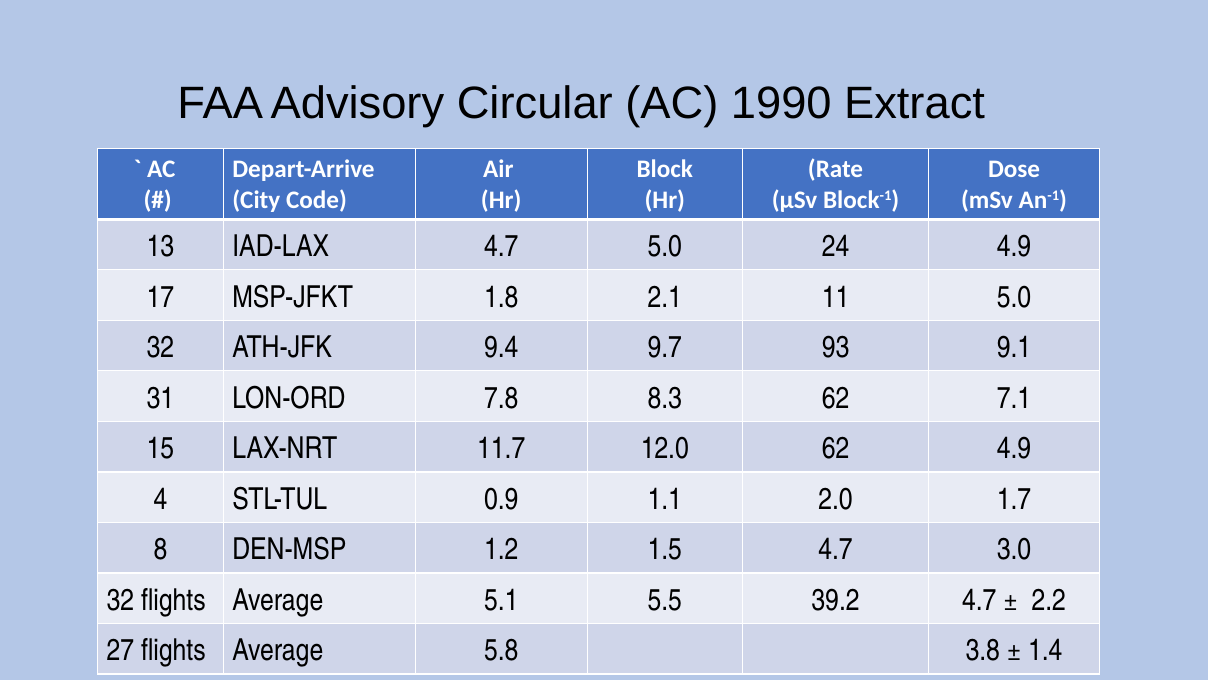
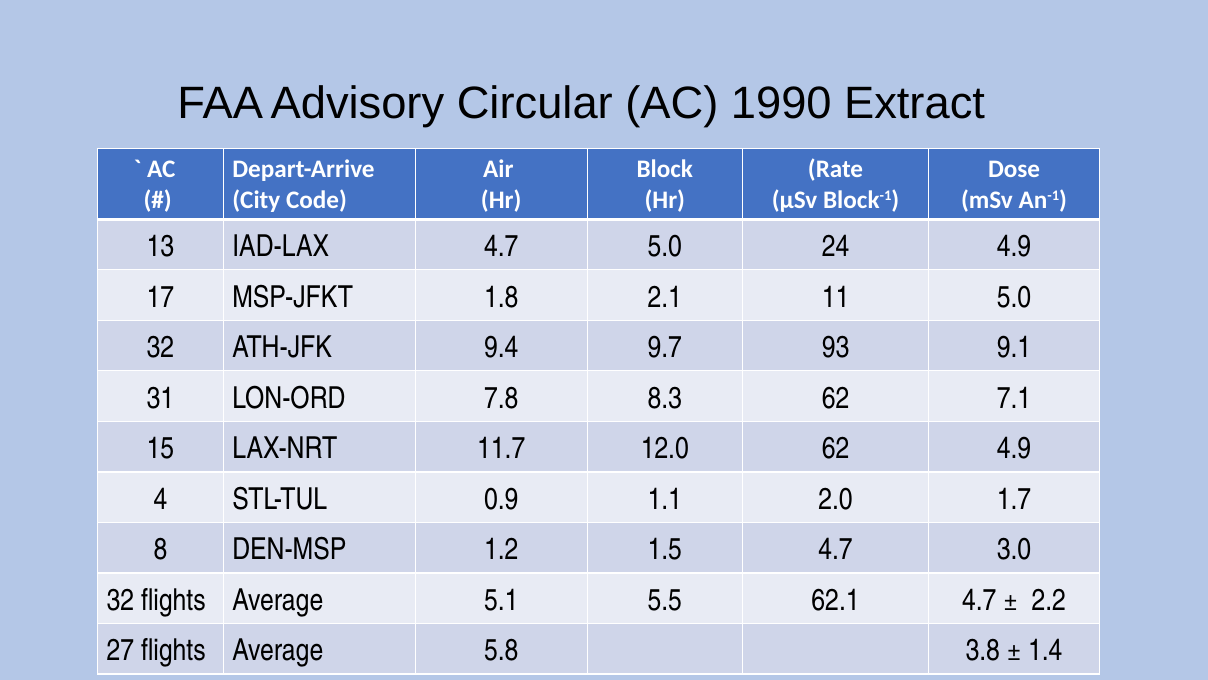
39.2: 39.2 -> 62.1
